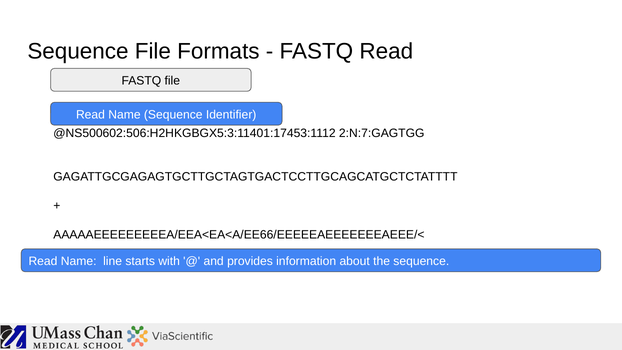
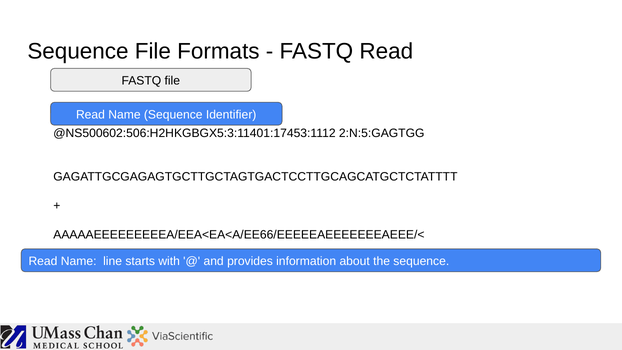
2:N:7:GAGTGG: 2:N:7:GAGTGG -> 2:N:5:GAGTGG
